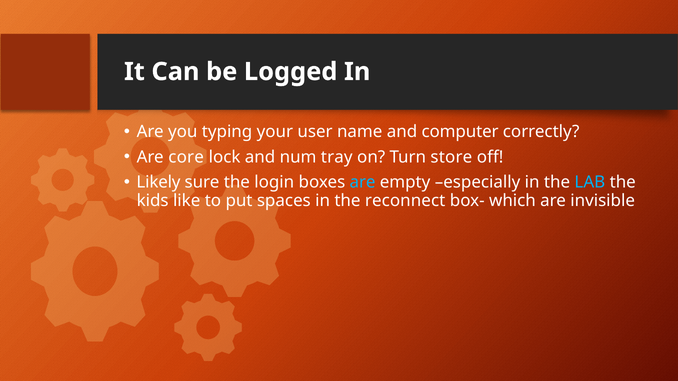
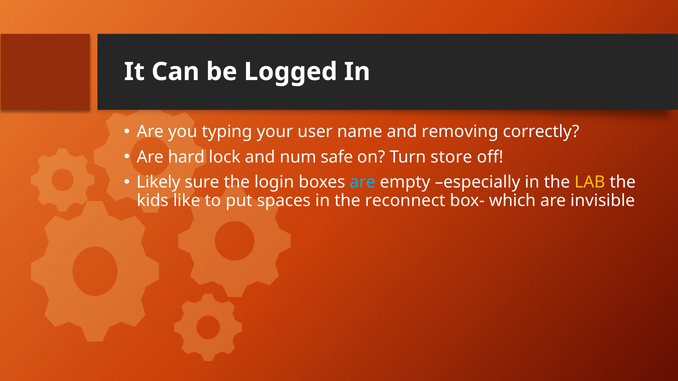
computer: computer -> removing
core: core -> hard
tray: tray -> safe
LAB colour: light blue -> yellow
